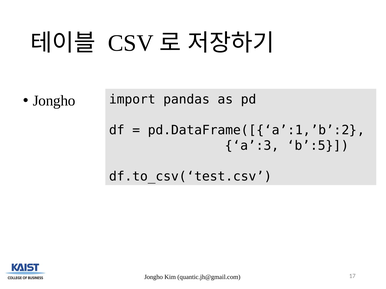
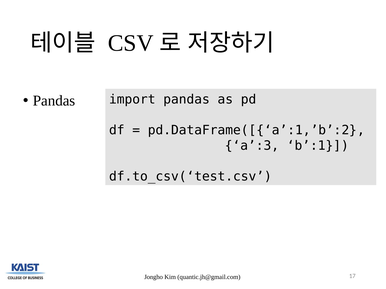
Jongho at (54, 101): Jongho -> Pandas
b’:5: b’:5 -> b’:1
